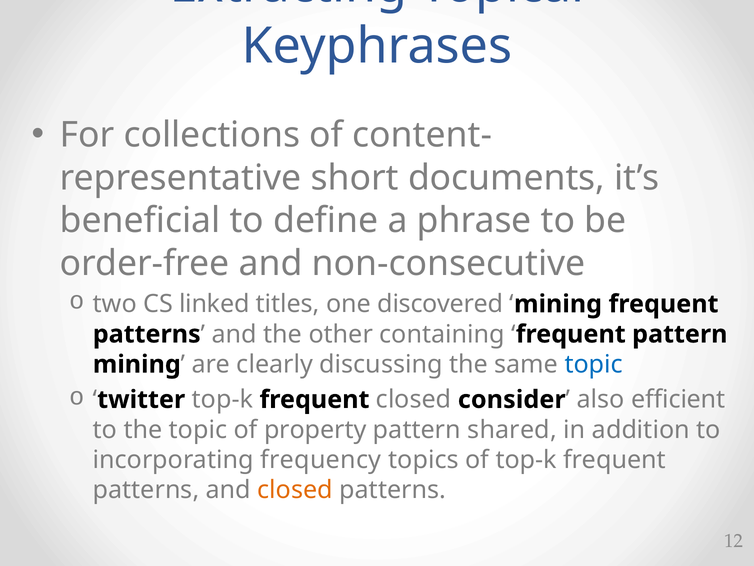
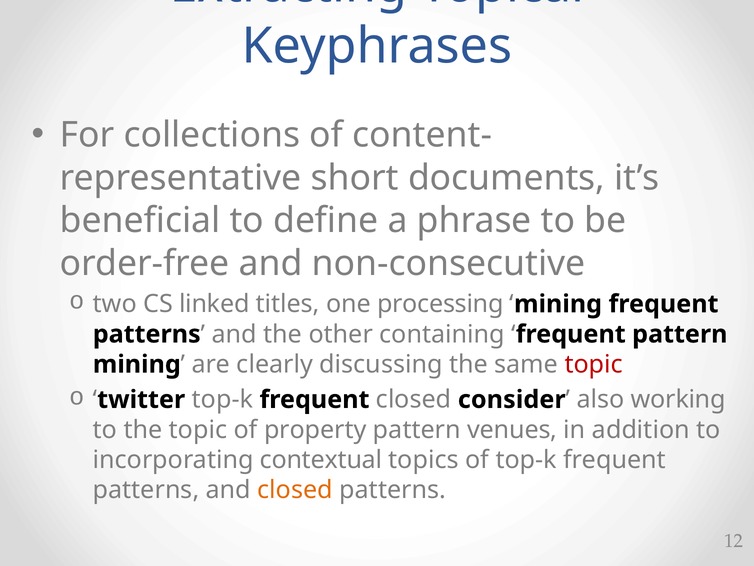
discovered: discovered -> processing
topic at (594, 364) colour: blue -> red
efficient: efficient -> working
shared: shared -> venues
frequency: frequency -> contextual
